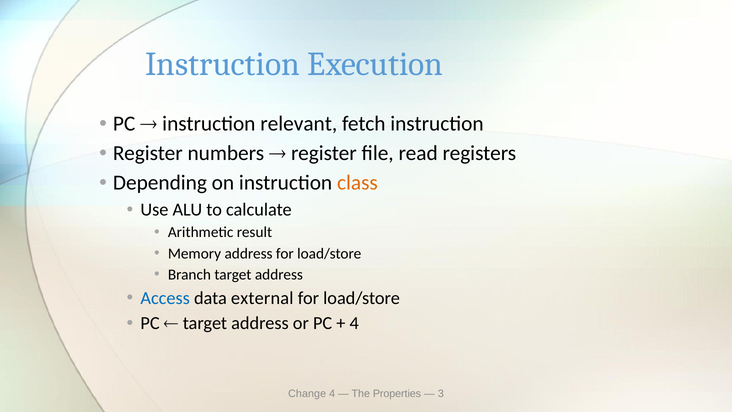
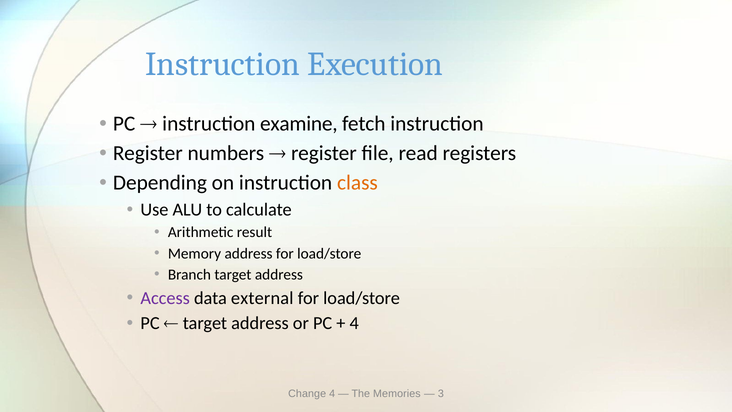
relevant: relevant -> examine
Access colour: blue -> purple
Properties: Properties -> Memories
